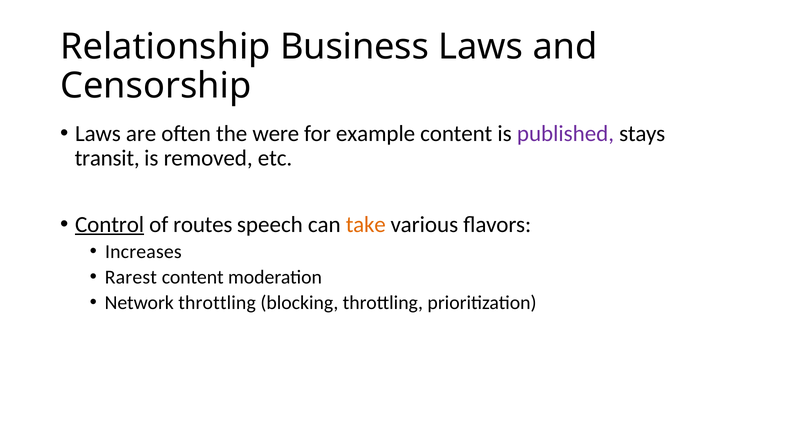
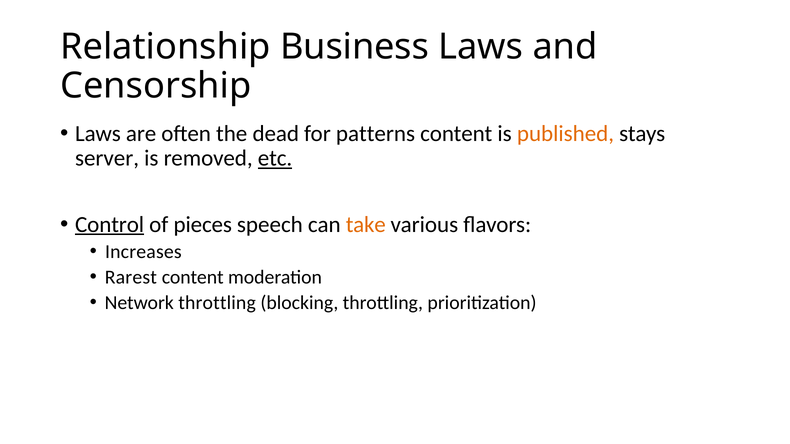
were: were -> dead
example: example -> patterns
published colour: purple -> orange
transit: transit -> server
etc underline: none -> present
routes: routes -> pieces
